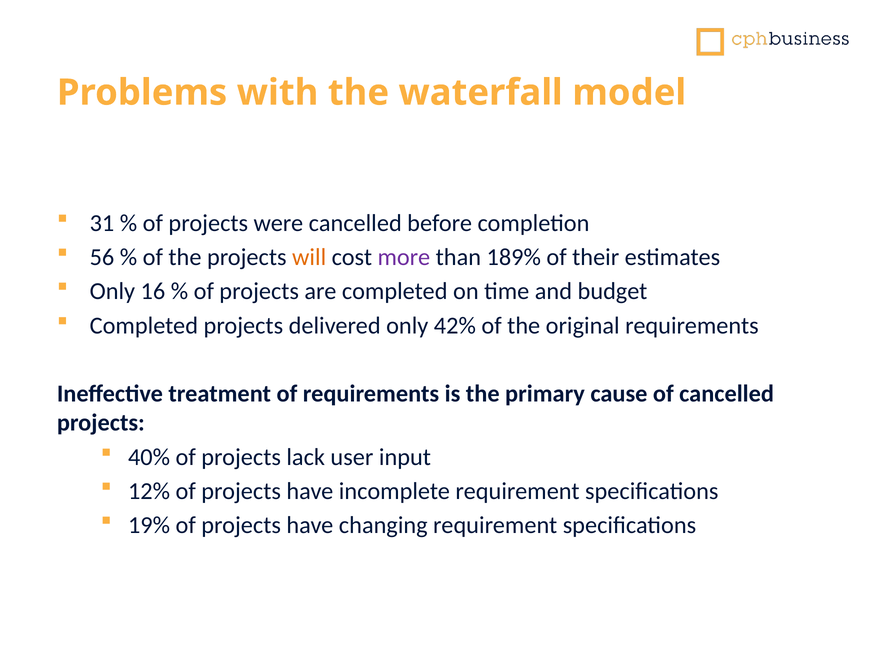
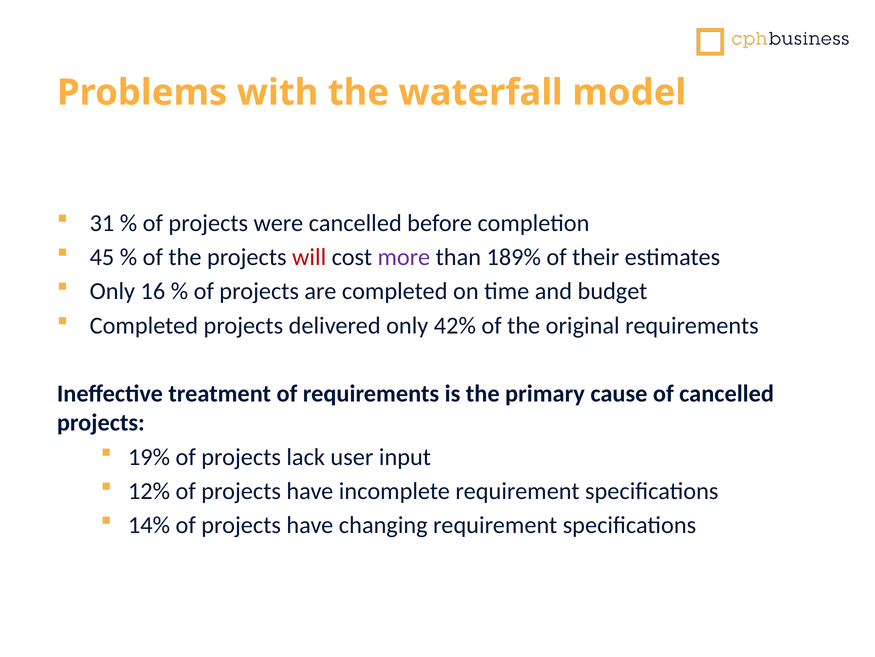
56: 56 -> 45
will colour: orange -> red
40%: 40% -> 19%
19%: 19% -> 14%
